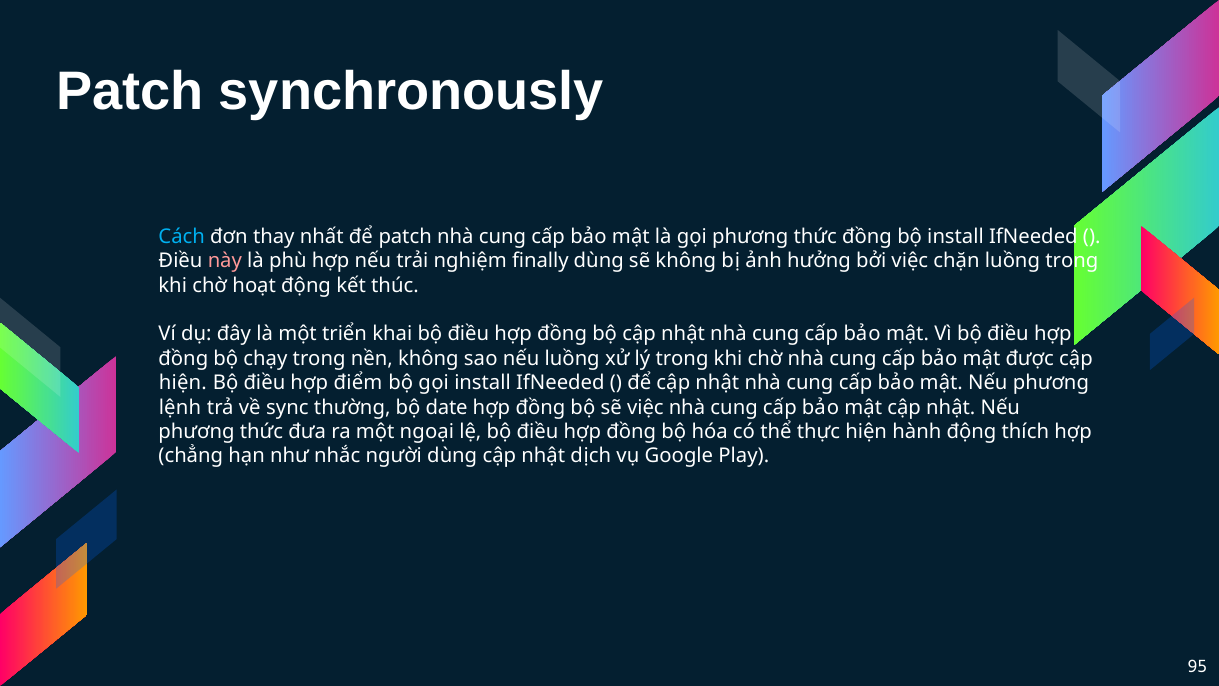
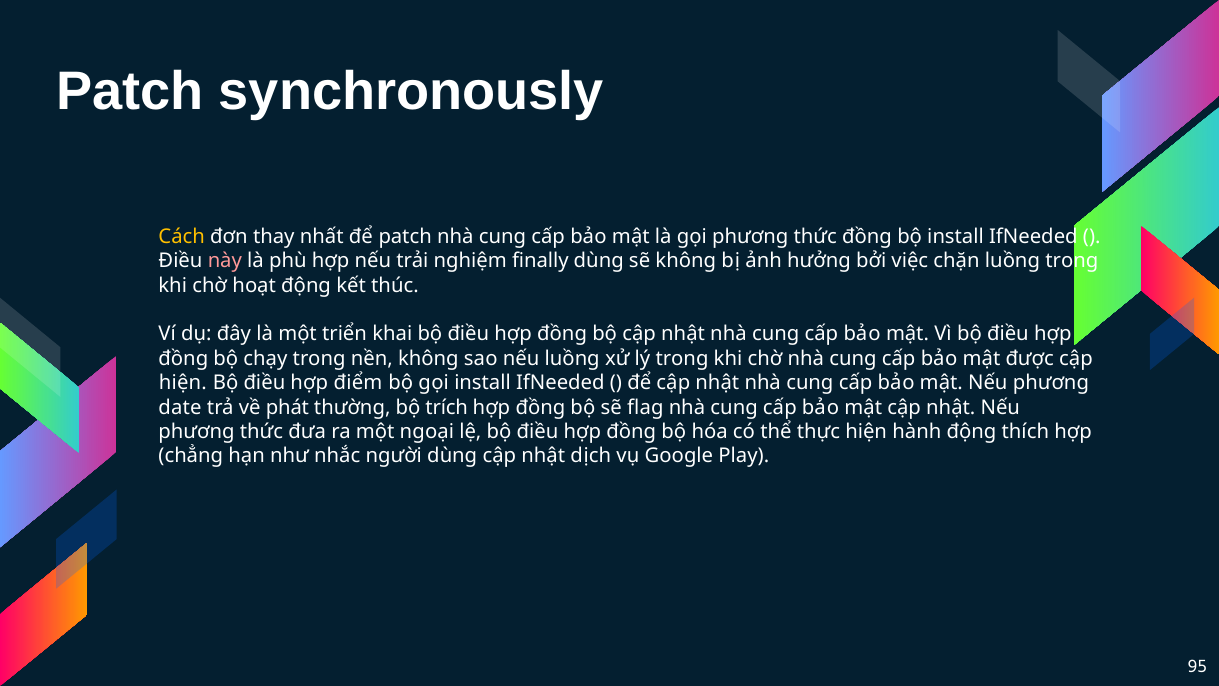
Cách colour: light blue -> yellow
lệnh: lệnh -> date
sync: sync -> phát
date: date -> trích
sẽ việc: việc -> flag
